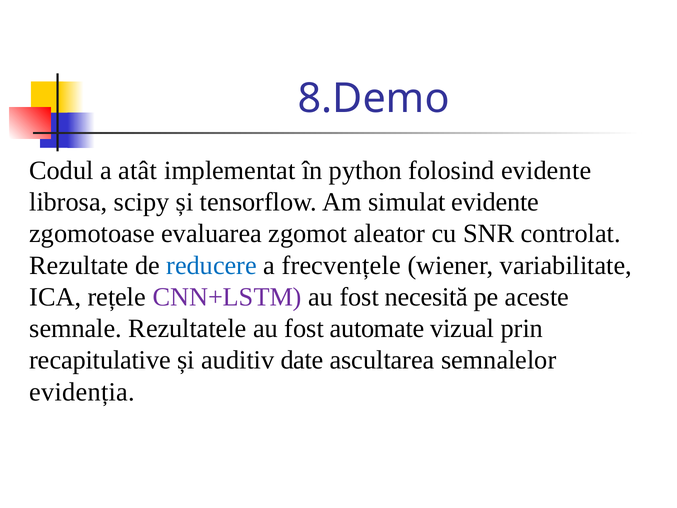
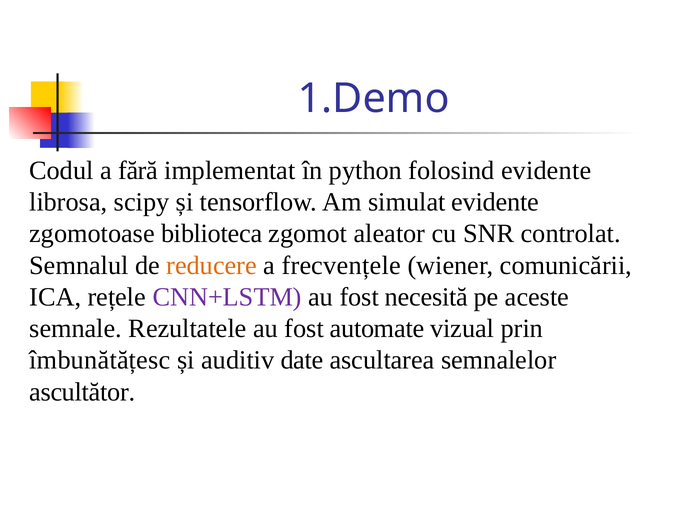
8.Demo: 8.Demo -> 1.Demo
atât: atât -> fără
evaluarea: evaluarea -> biblioteca
Rezultate: Rezultate -> Semnalul
reducere colour: blue -> orange
variabilitate: variabilitate -> comunicării
recapitulative: recapitulative -> îmbunătățesc
evidenția: evidenția -> ascultător
